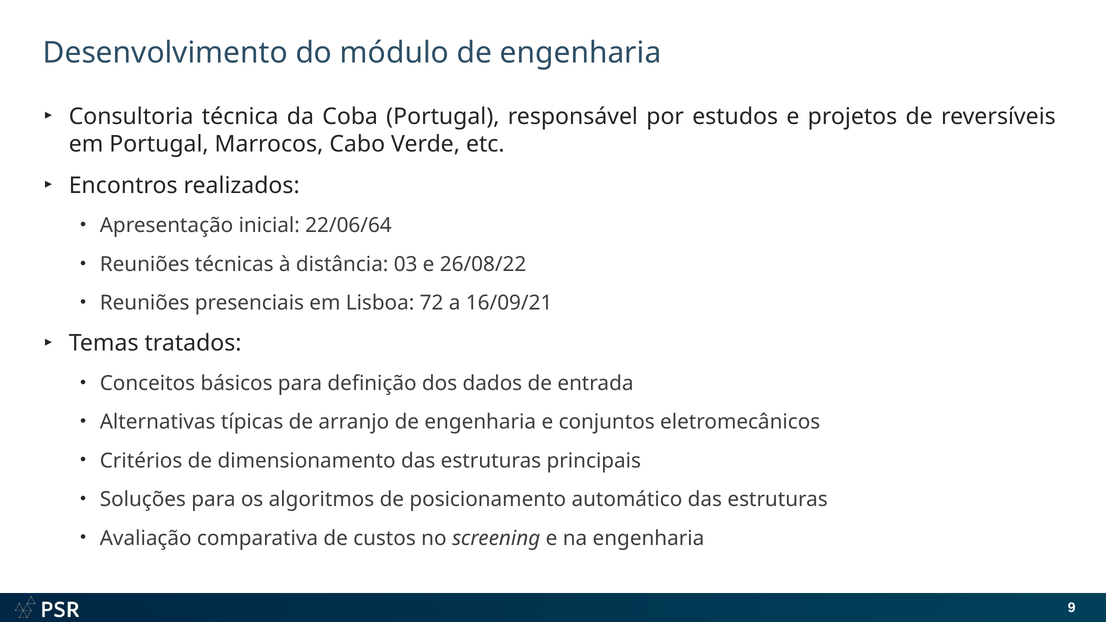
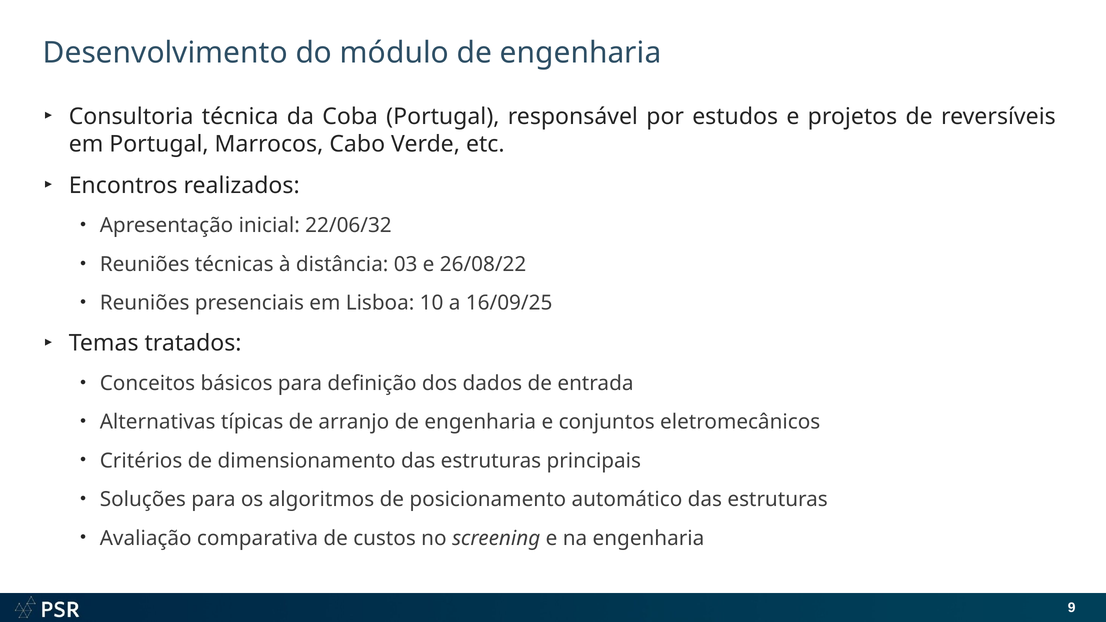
22/06/64: 22/06/64 -> 22/06/32
72: 72 -> 10
16/09/21: 16/09/21 -> 16/09/25
